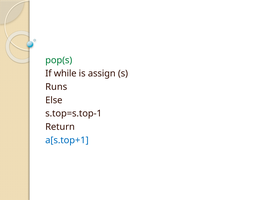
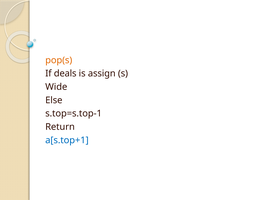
pop(s colour: green -> orange
while: while -> deals
Runs: Runs -> Wide
